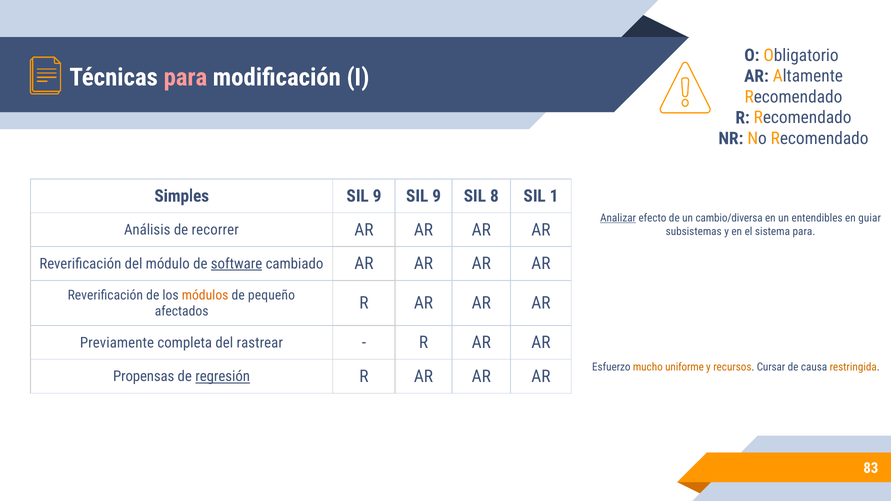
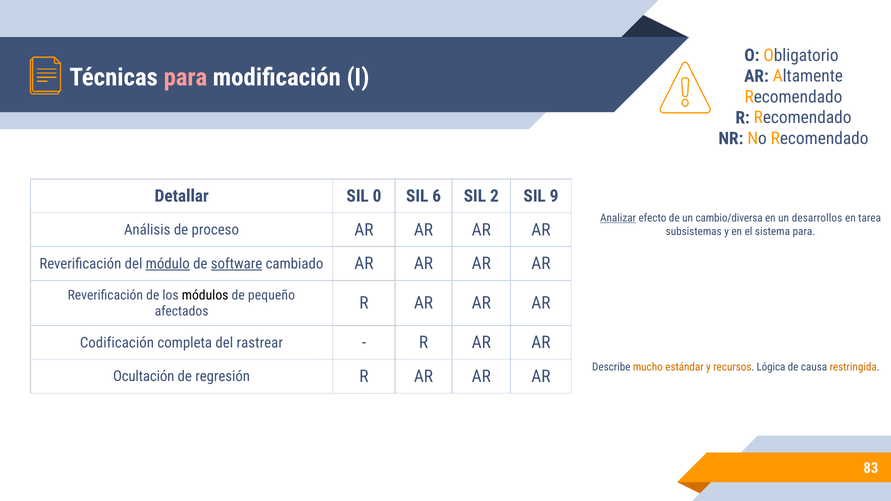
Simples: Simples -> Detallar
9 at (377, 196): 9 -> 0
9 at (437, 196): 9 -> 6
8: 8 -> 2
1: 1 -> 9
entendibles: entendibles -> desarrollos
guiar: guiar -> tarea
recorrer: recorrer -> proceso
módulo underline: none -> present
módulos colour: orange -> black
Previamente: Previamente -> Codificación
Esfuerzo: Esfuerzo -> Describe
uniforme: uniforme -> estándar
Cursar: Cursar -> Lógica
Propensas: Propensas -> Ocultación
regresión underline: present -> none
